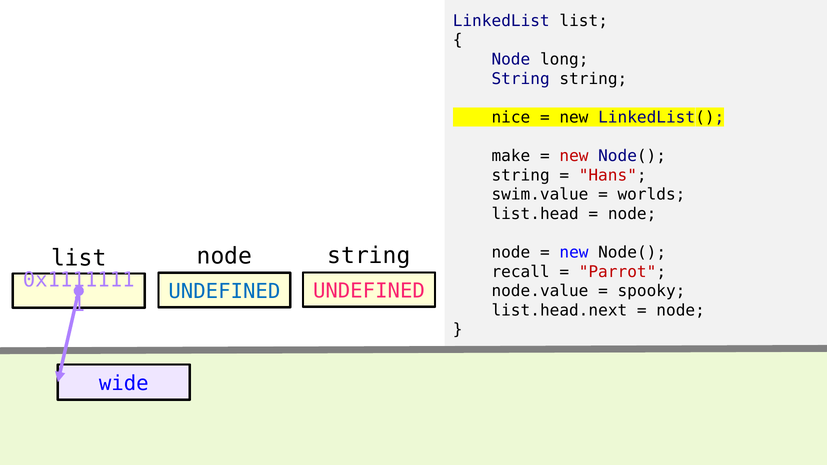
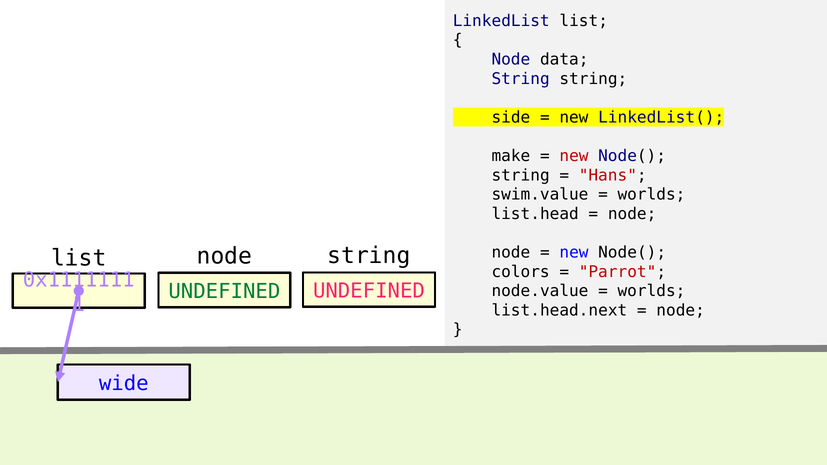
long: long -> data
nice: nice -> side
recall: recall -> colors
UNDEFINED at (224, 292) colour: blue -> green
spooky at (651, 291): spooky -> worlds
